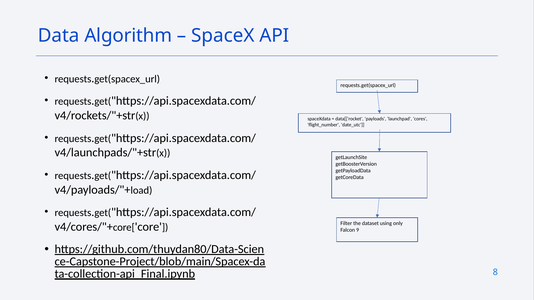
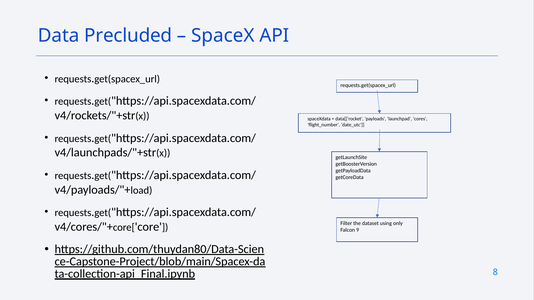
Algorithm: Algorithm -> Precluded
